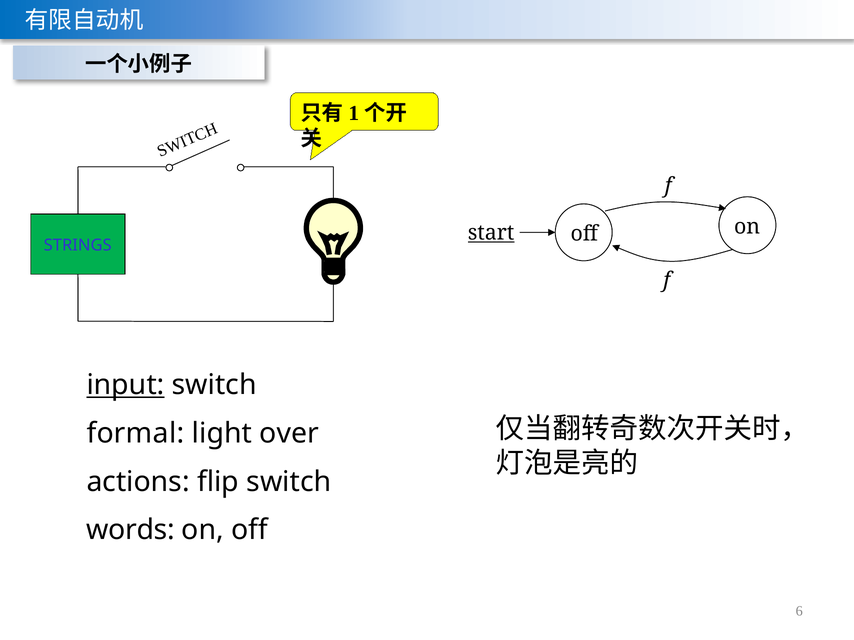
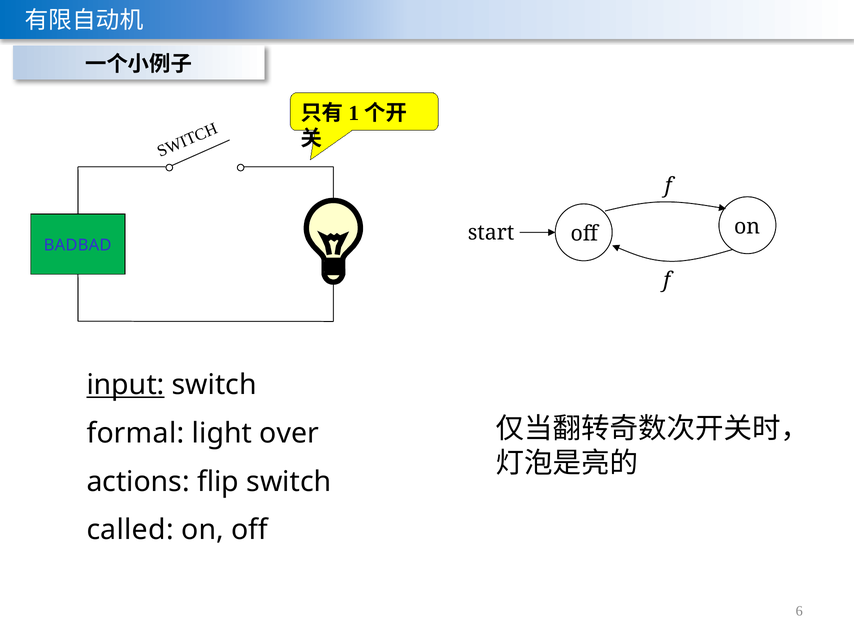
start underline: present -> none
STRINGS: STRINGS -> BADBAD
words: words -> called
